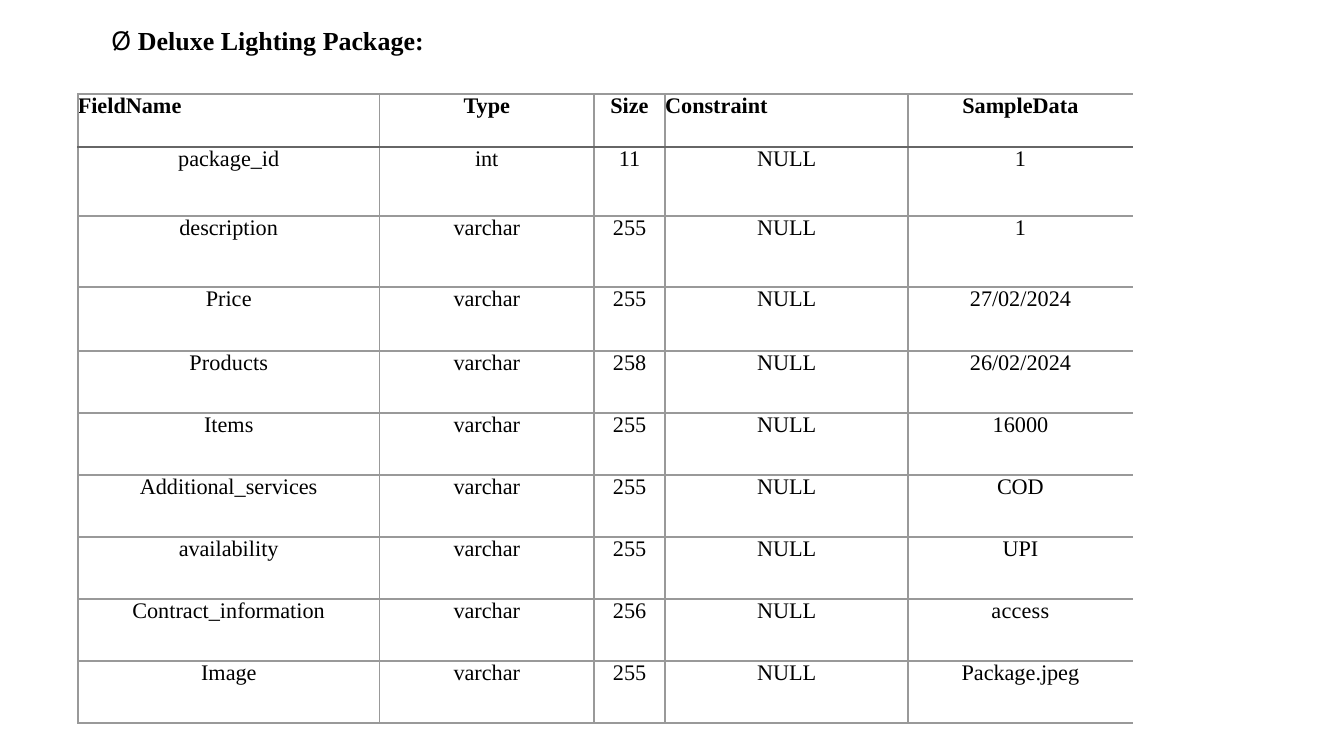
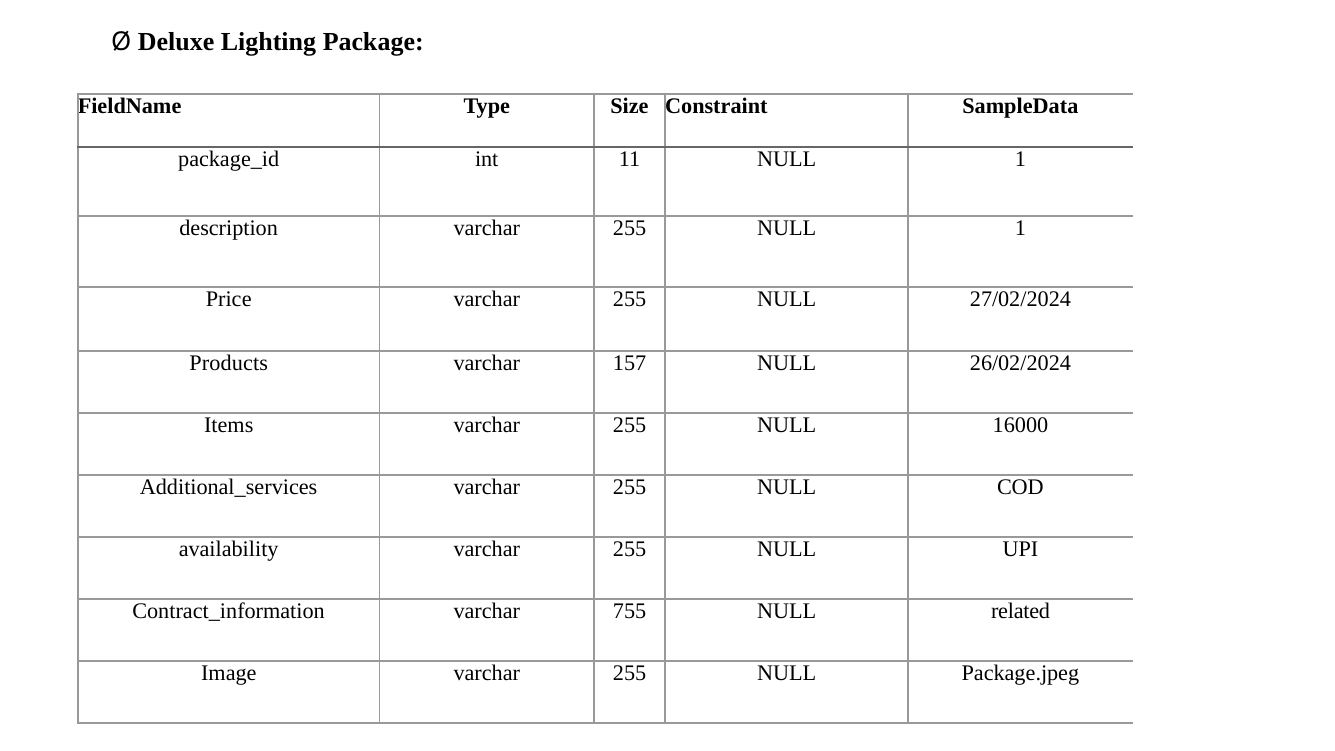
258: 258 -> 157
256: 256 -> 755
access: access -> related
